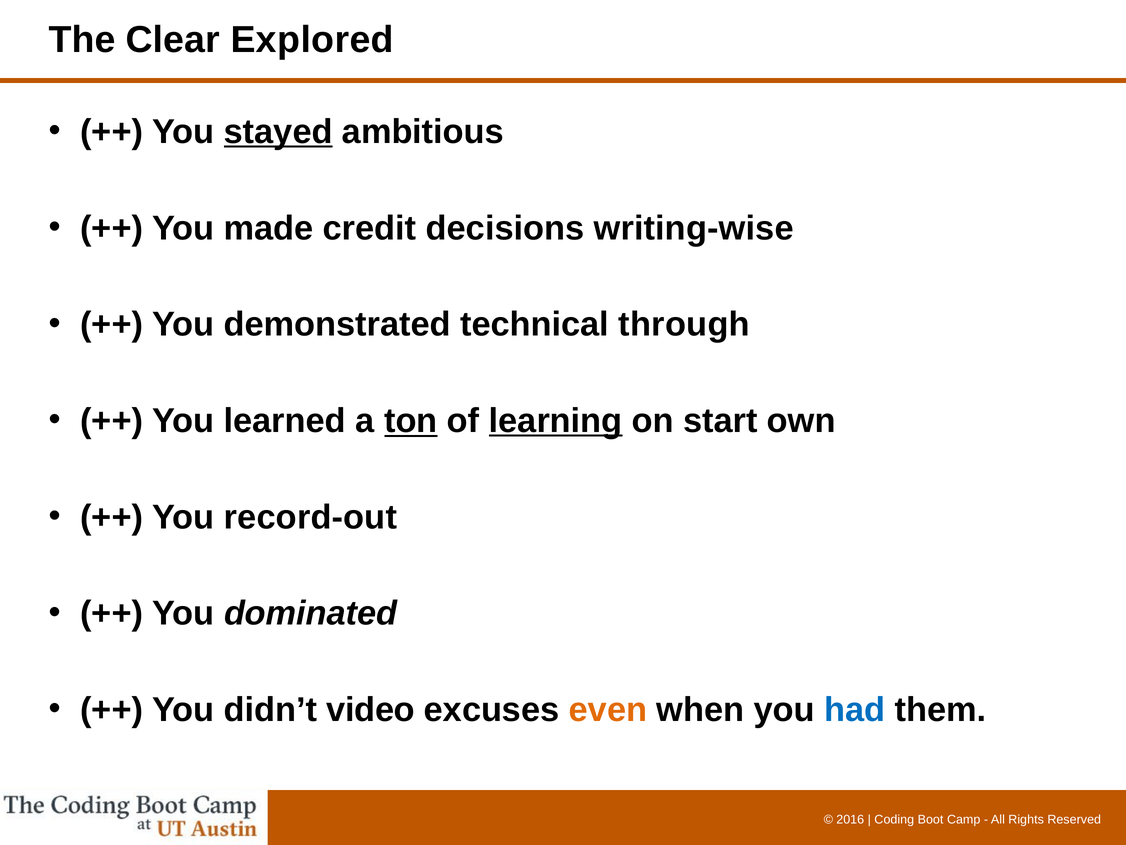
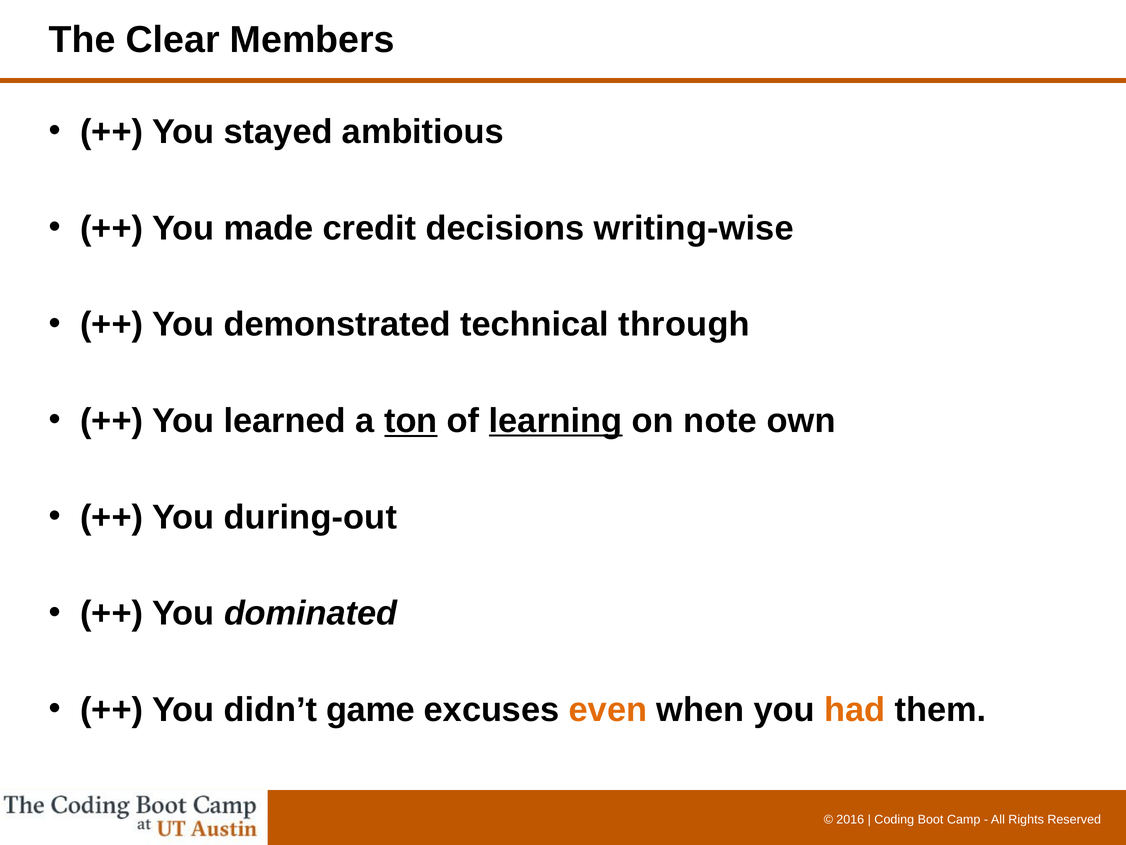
Explored: Explored -> Members
stayed underline: present -> none
start: start -> note
record-out: record-out -> during-out
video: video -> game
had colour: blue -> orange
